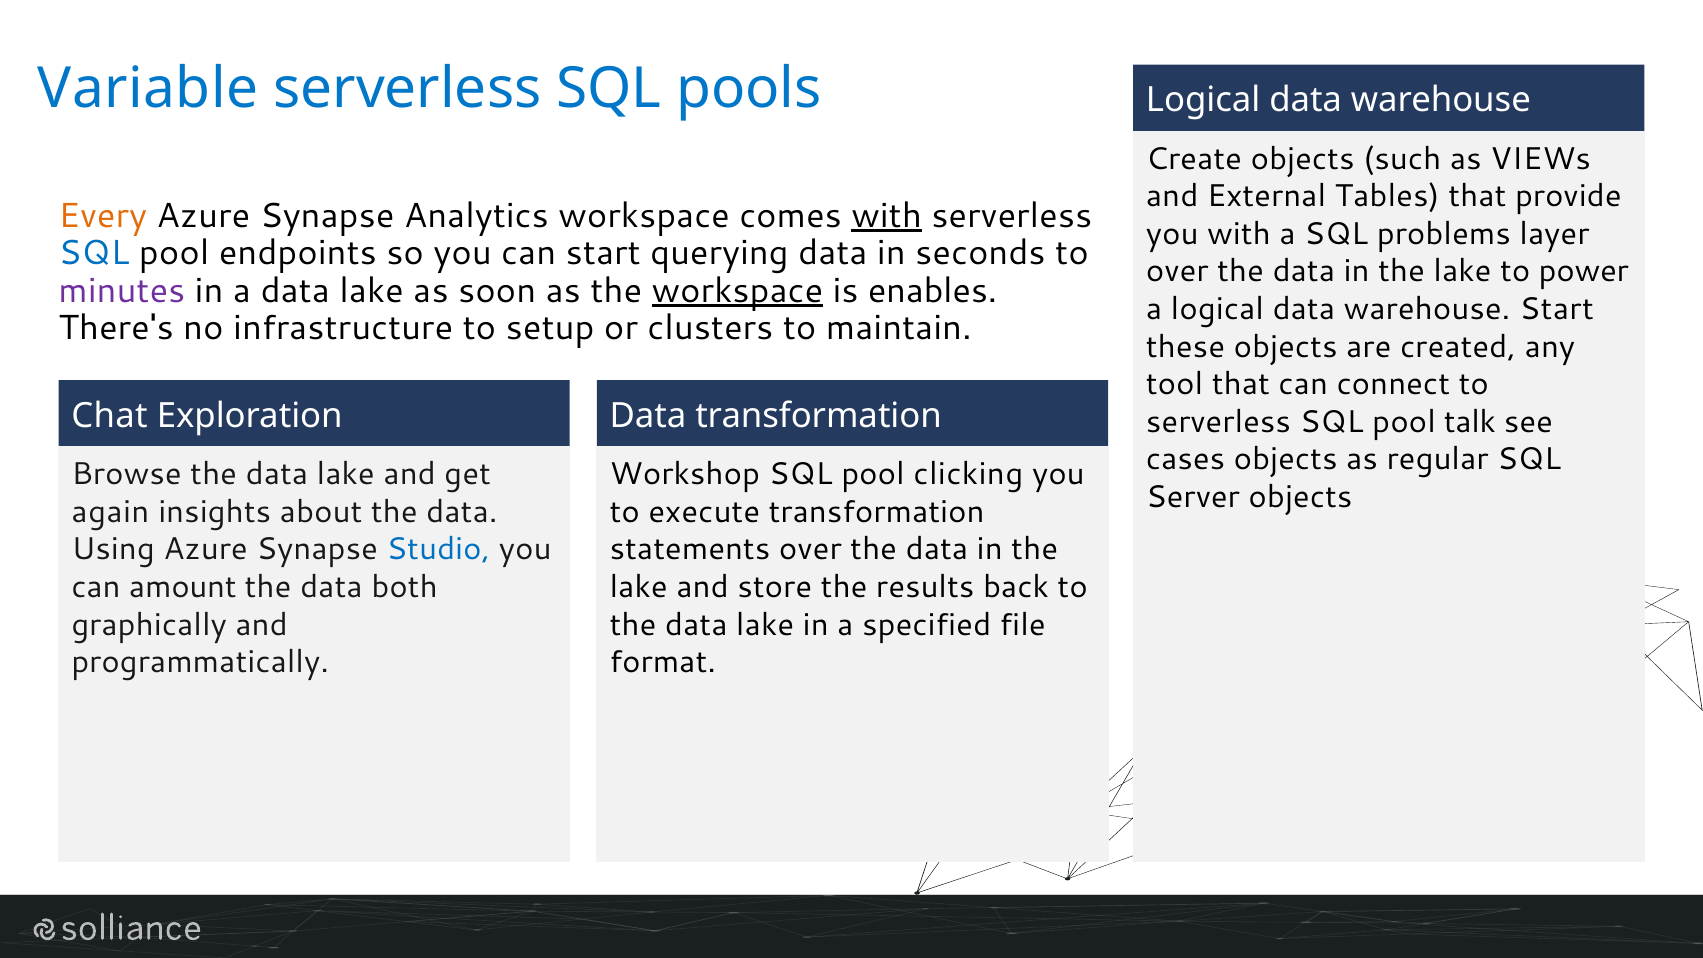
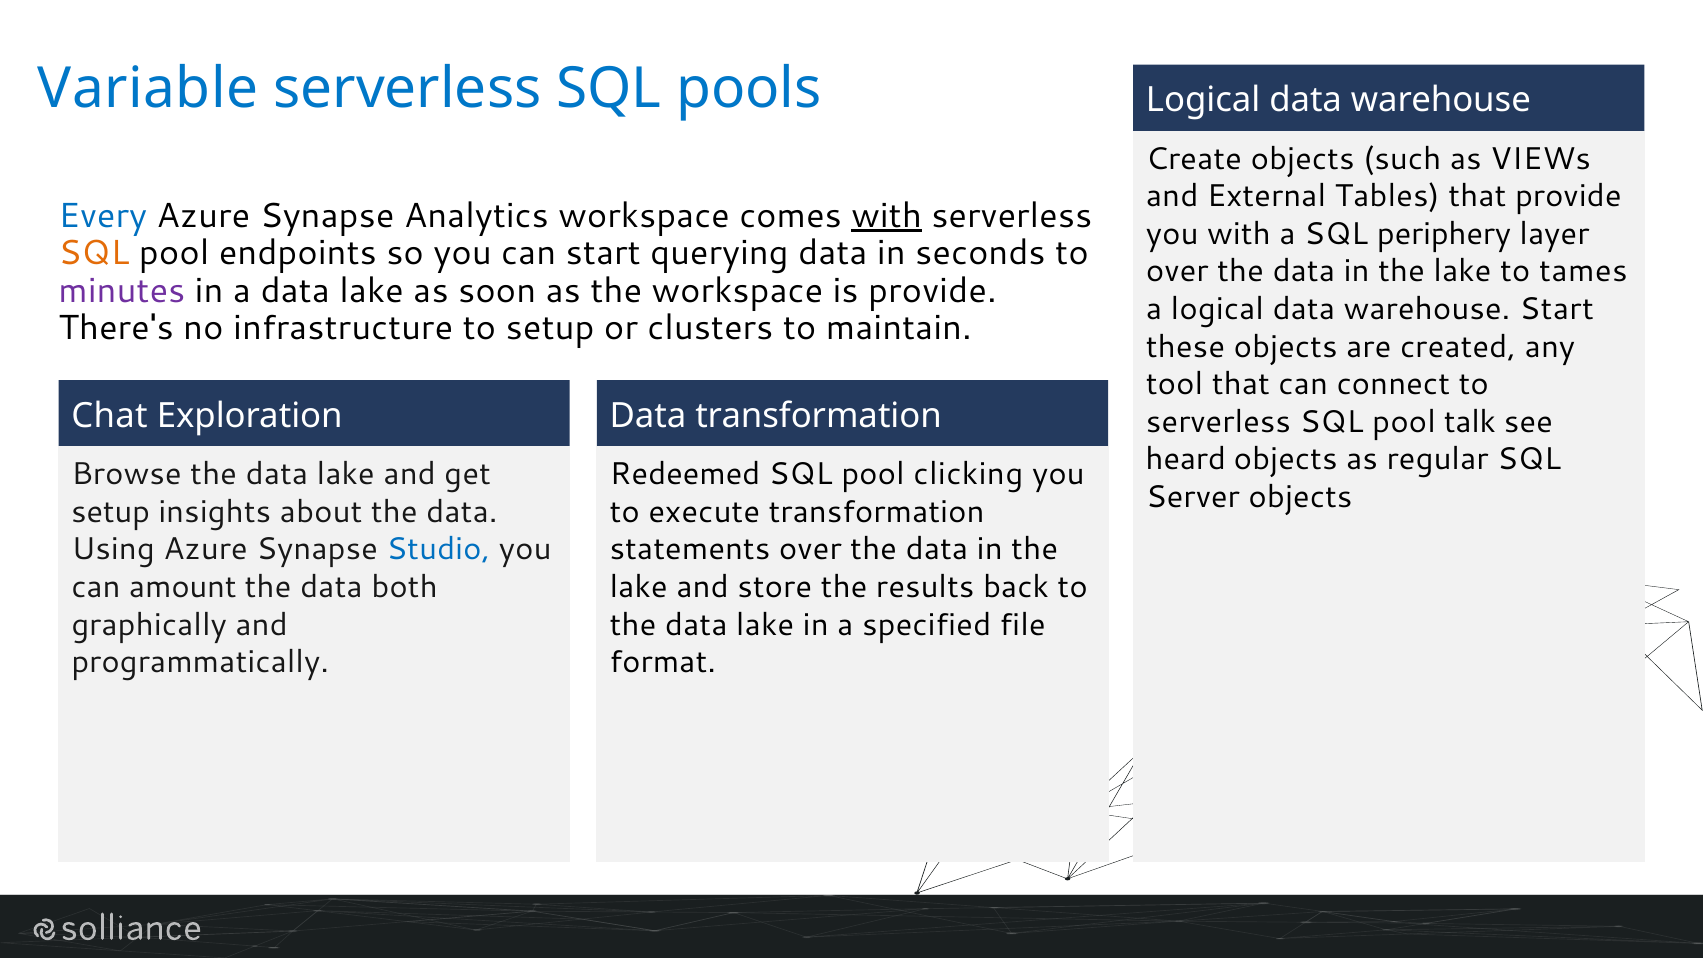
Every colour: orange -> blue
problems: problems -> periphery
SQL at (94, 253) colour: blue -> orange
power: power -> tames
workspace at (737, 291) underline: present -> none
is enables: enables -> provide
cases: cases -> heard
Workshop: Workshop -> Redeemed
again at (110, 512): again -> setup
